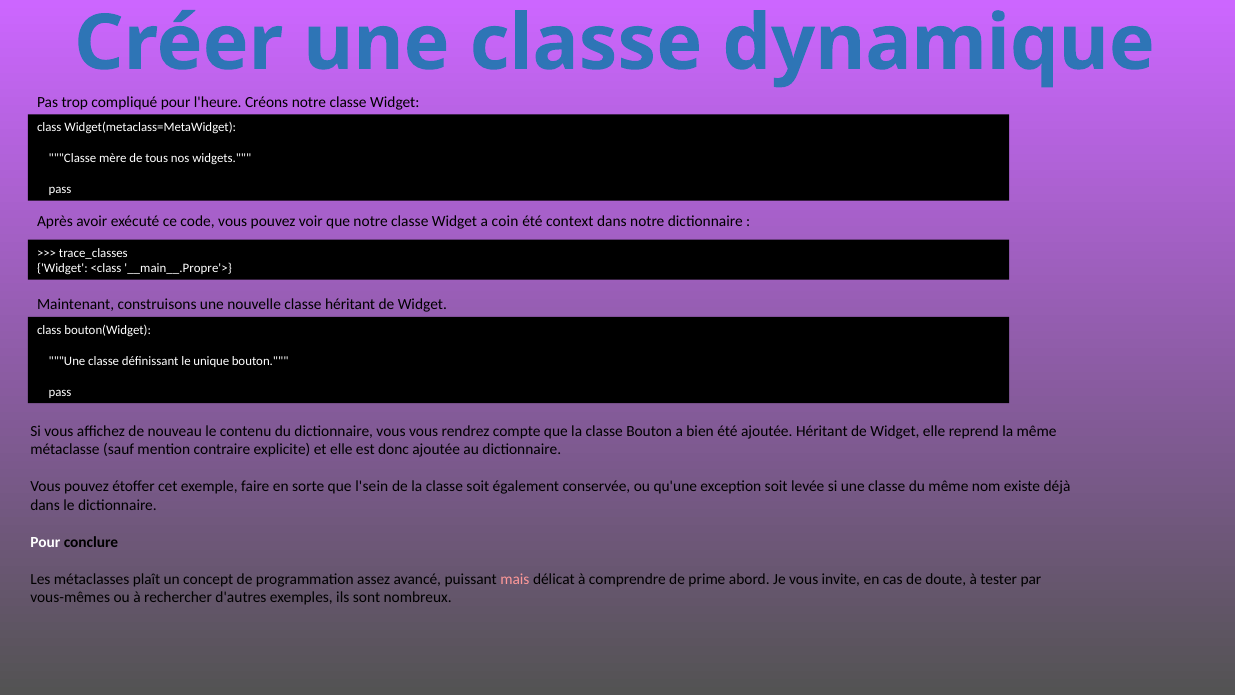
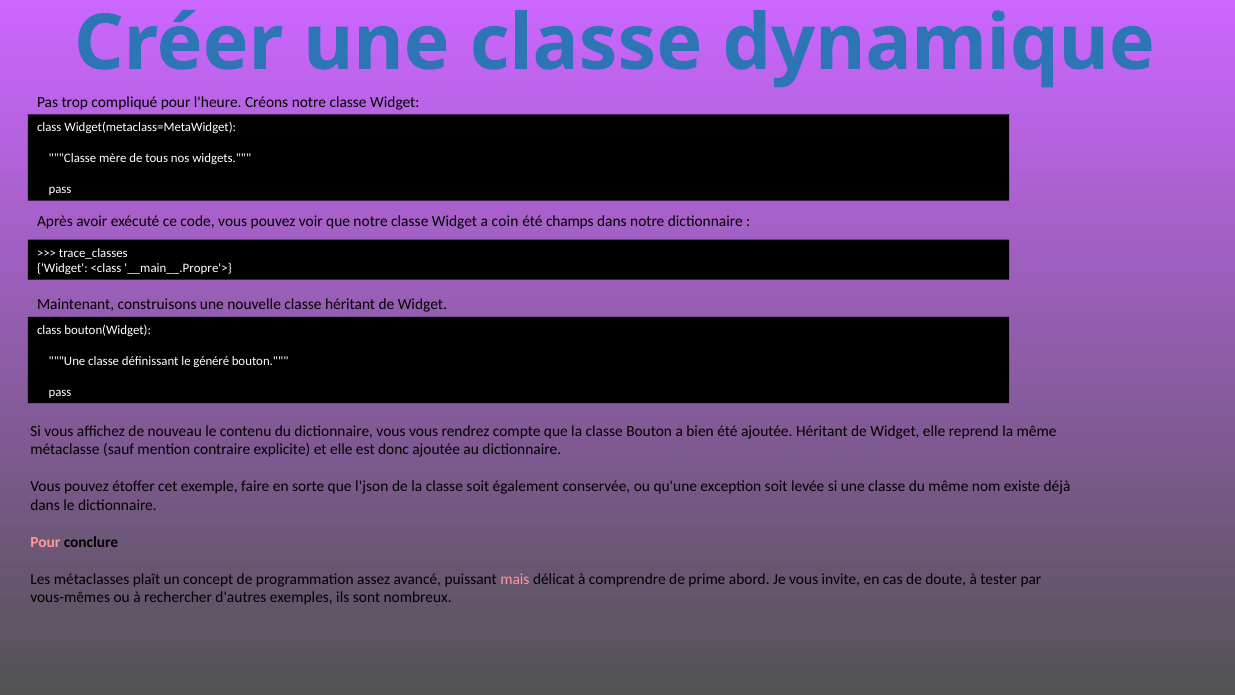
context: context -> champs
unique: unique -> généré
l'sein: l'sein -> l'json
Pour at (45, 542) colour: white -> pink
